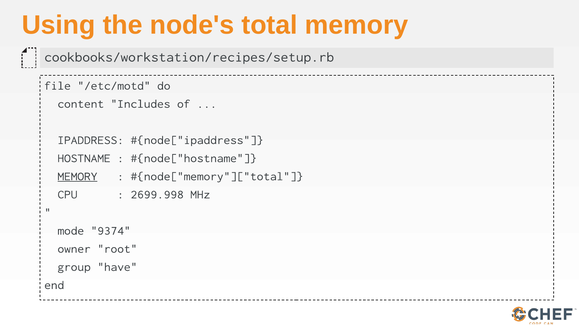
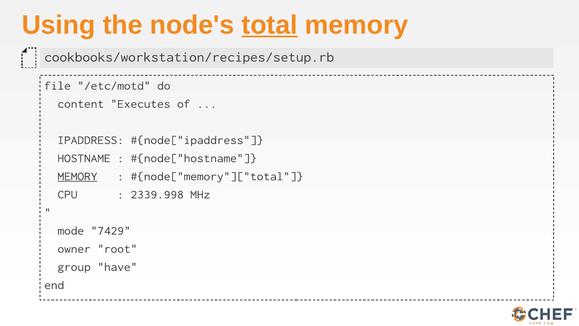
total underline: none -> present
Includes: Includes -> Executes
2699.998: 2699.998 -> 2339.998
9374: 9374 -> 7429
